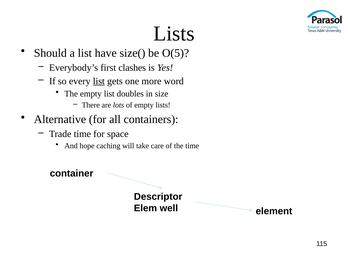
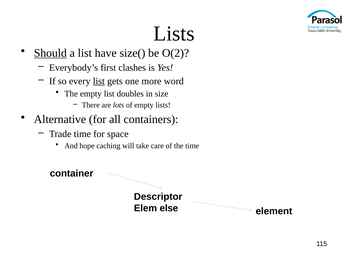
Should underline: none -> present
O(5: O(5 -> O(2
well: well -> else
